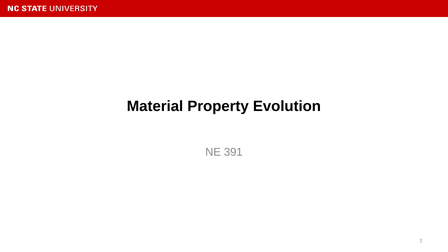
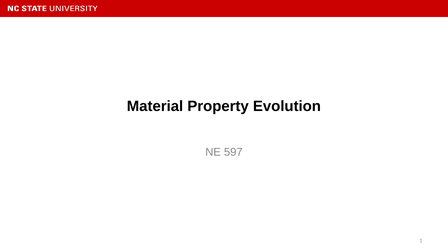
391: 391 -> 597
